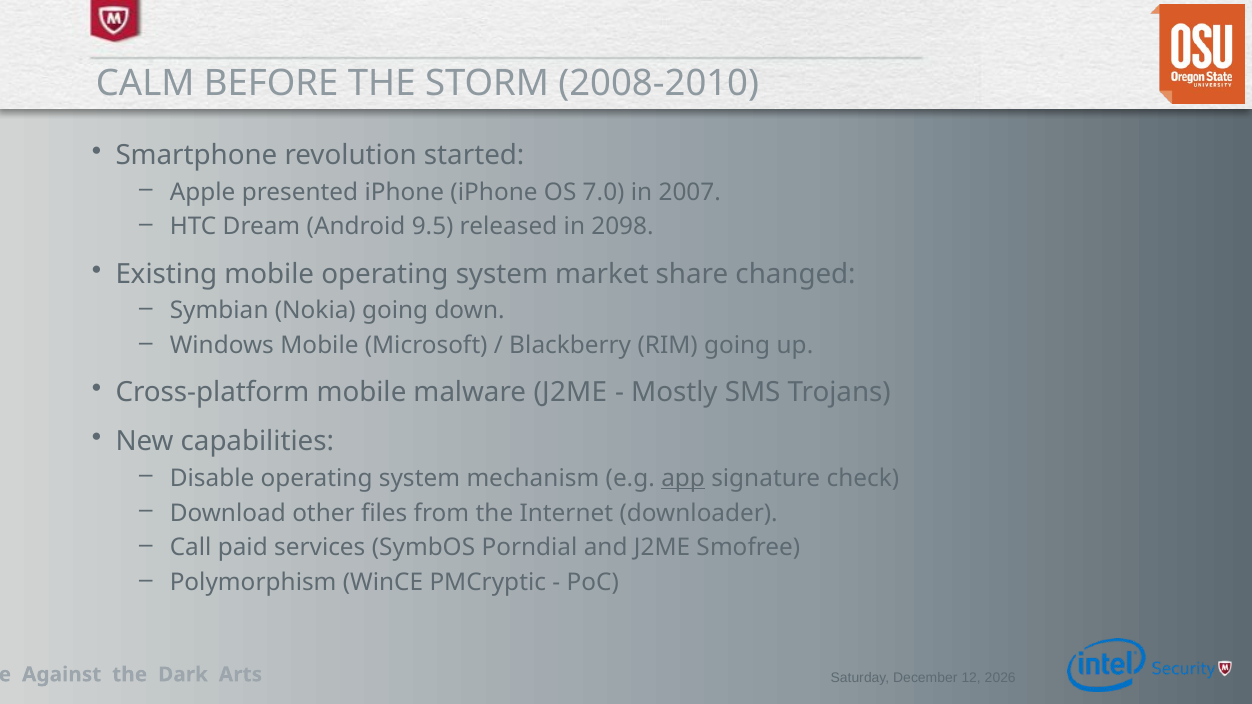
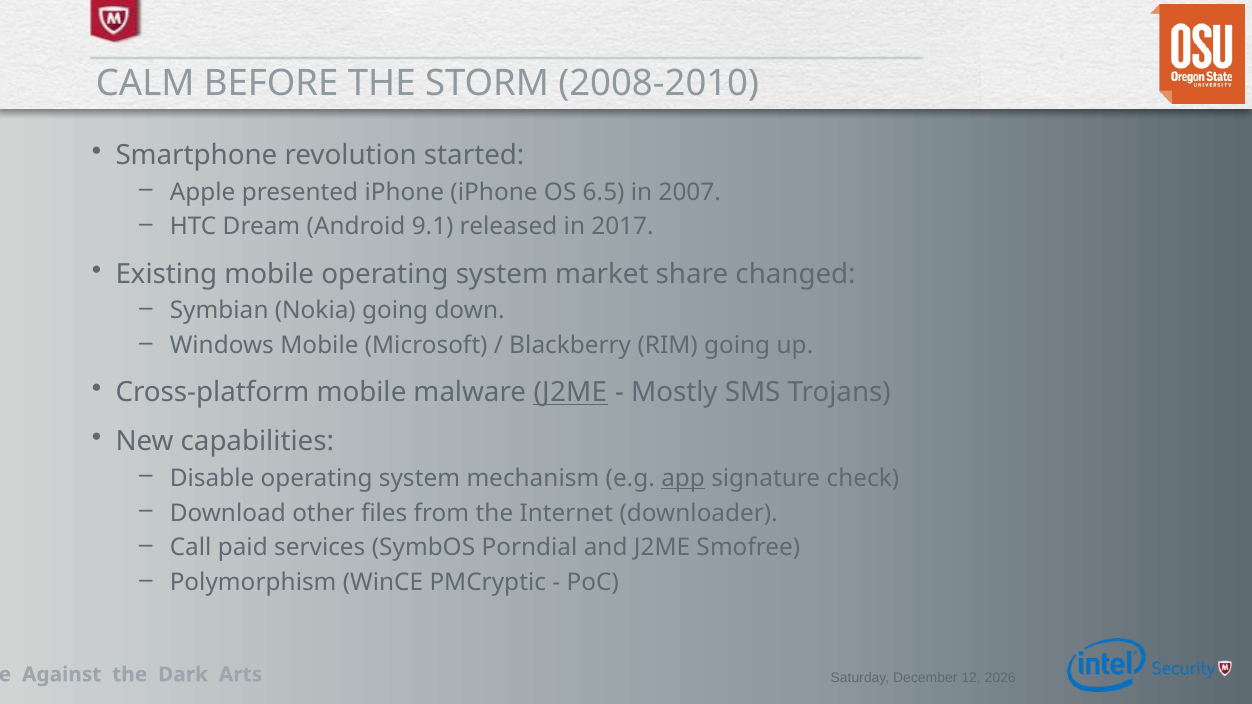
7.0: 7.0 -> 6.5
9.5: 9.5 -> 9.1
2098: 2098 -> 2017
J2ME at (570, 393) underline: none -> present
